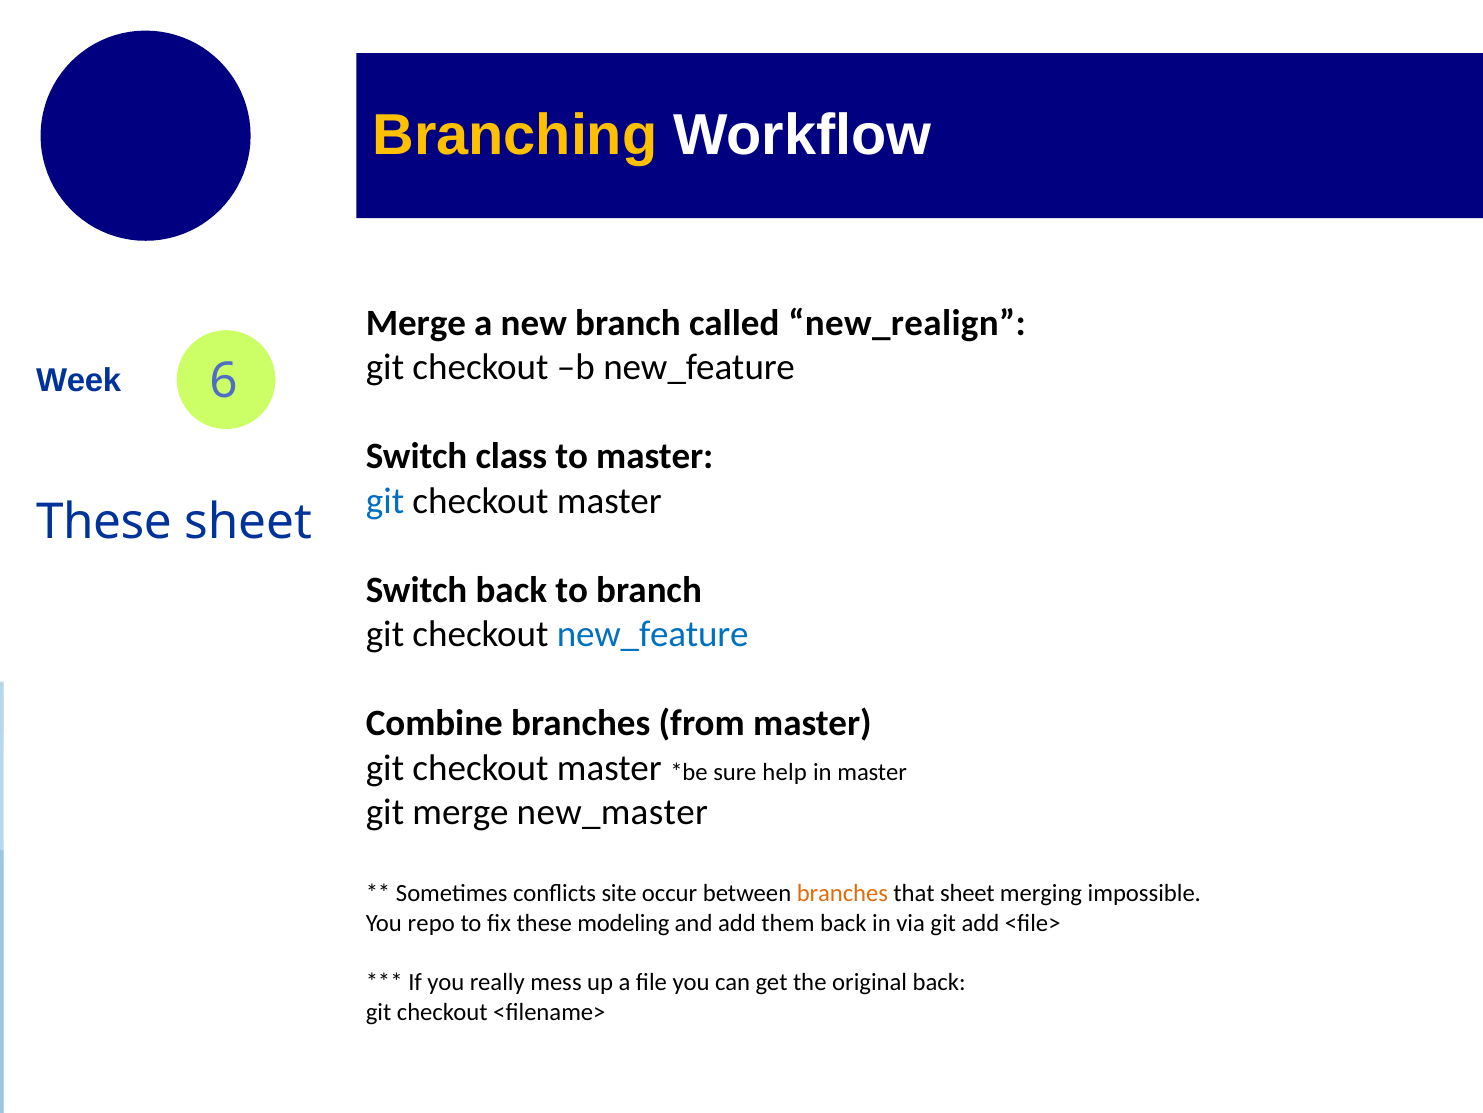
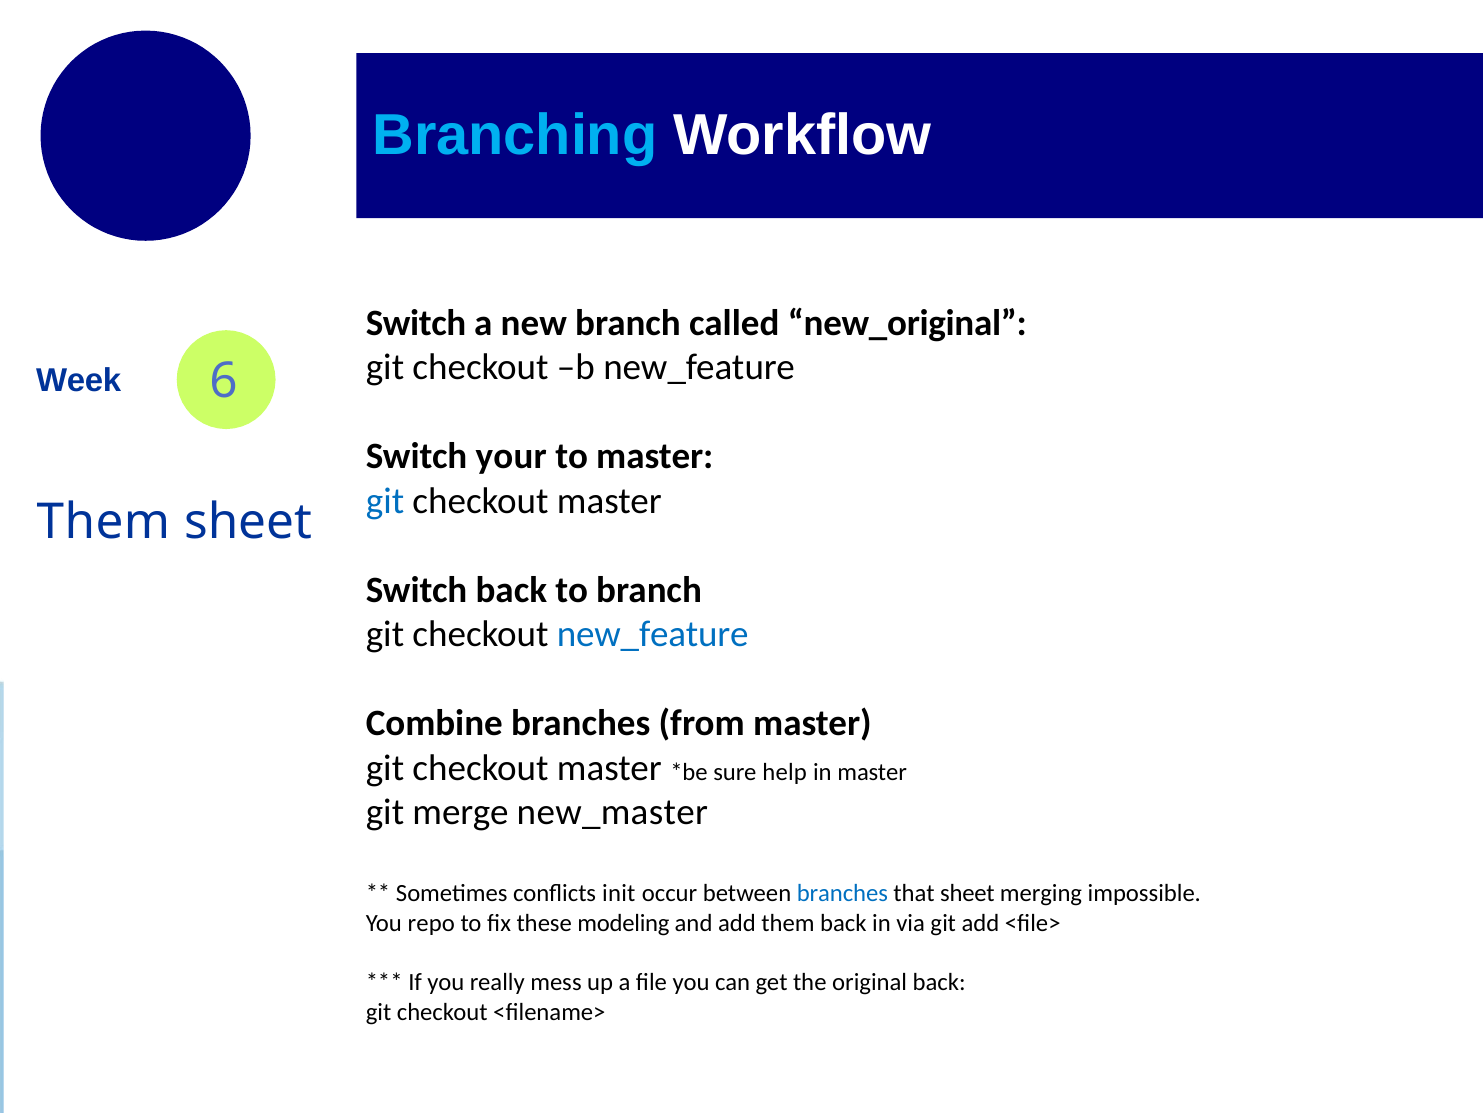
Branching colour: yellow -> light blue
Merge at (416, 323): Merge -> Switch
new_realign: new_realign -> new_original
class: class -> your
These at (104, 522): These -> Them
site: site -> init
branches at (842, 893) colour: orange -> blue
